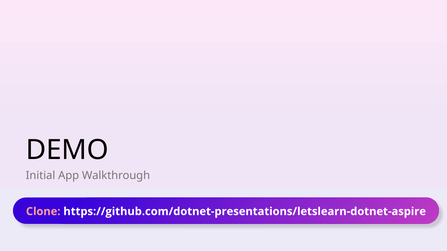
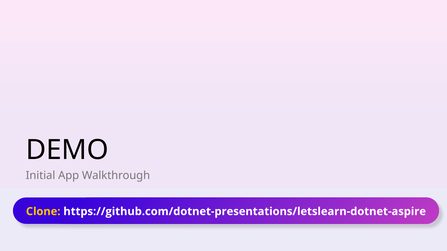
Clone colour: pink -> yellow
